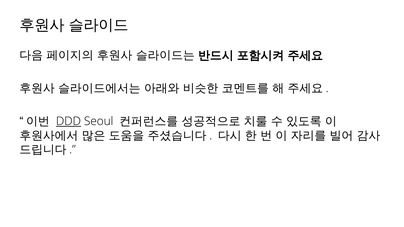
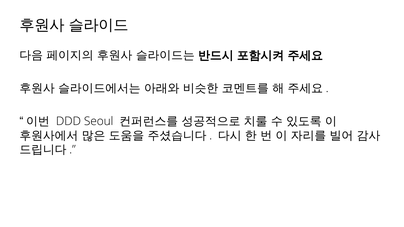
DDD underline: present -> none
